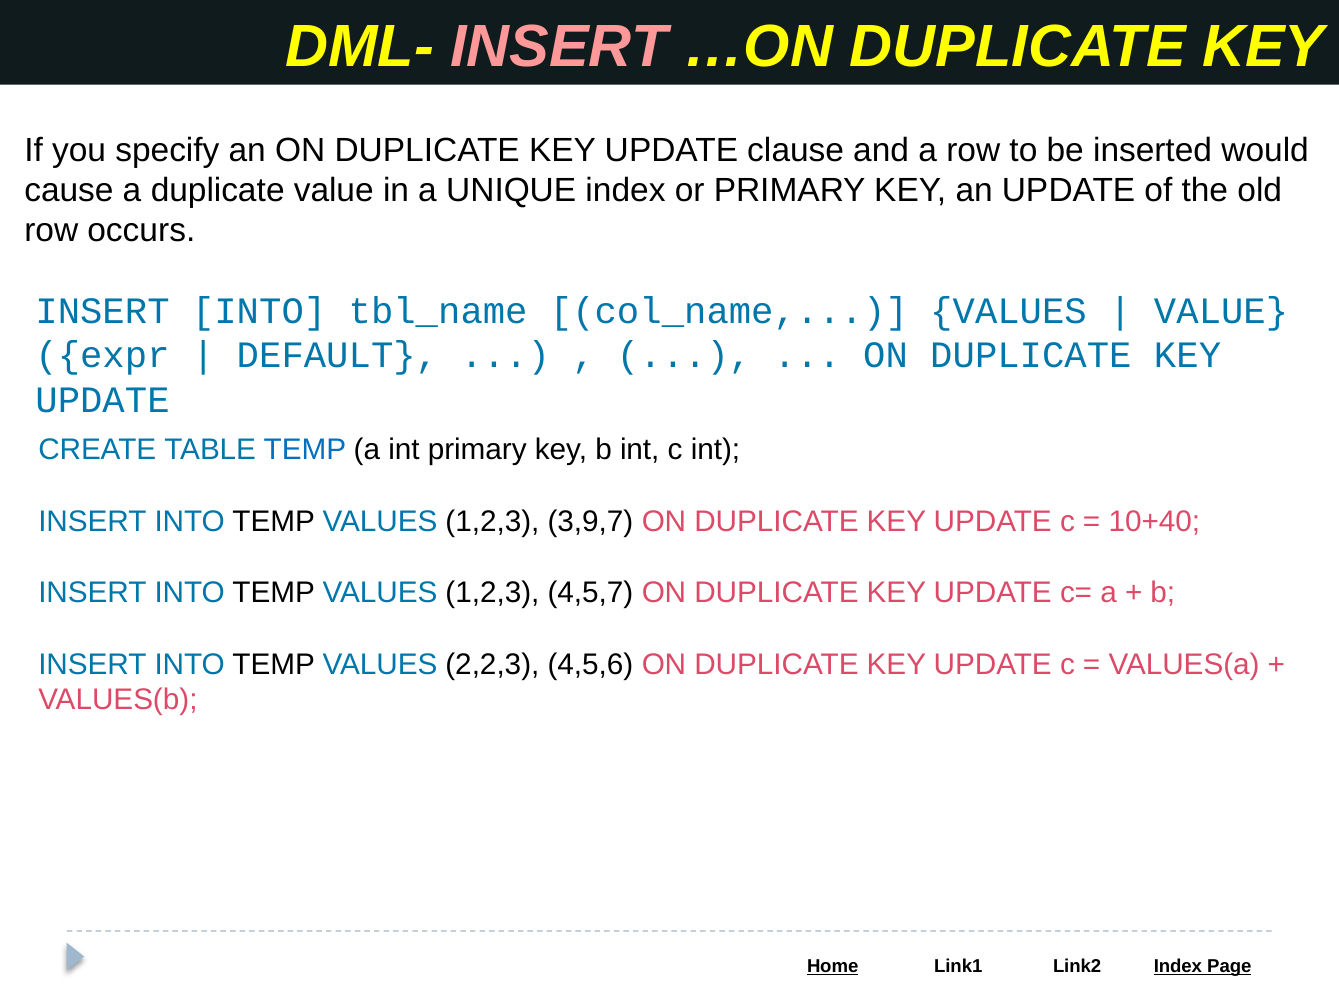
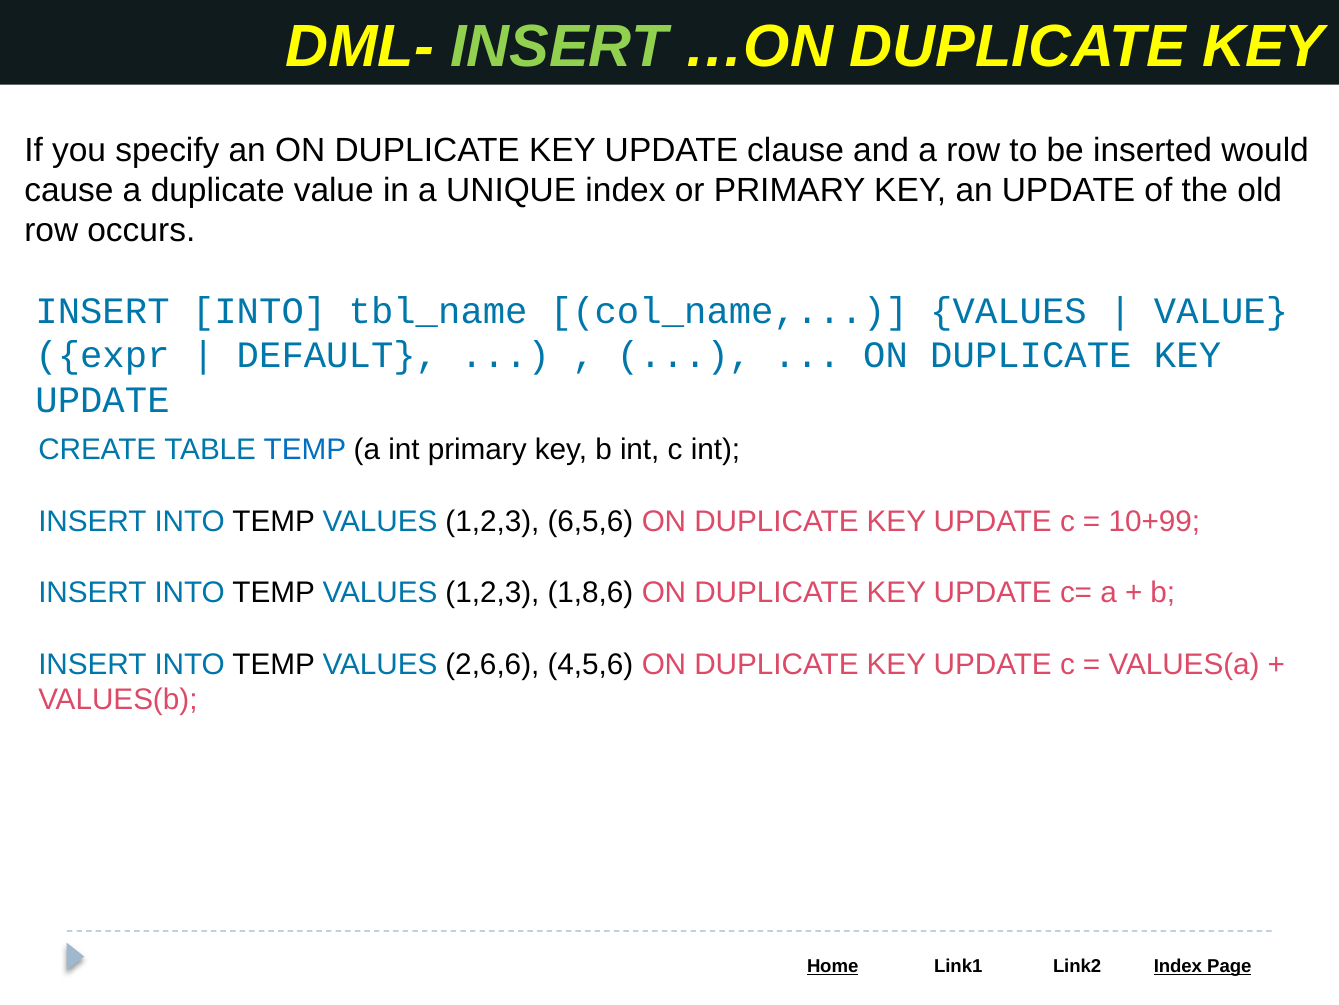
INSERT at (559, 46) colour: pink -> light green
3,9,7: 3,9,7 -> 6,5,6
10+40: 10+40 -> 10+99
4,5,7: 4,5,7 -> 1,8,6
2,2,3: 2,2,3 -> 2,6,6
